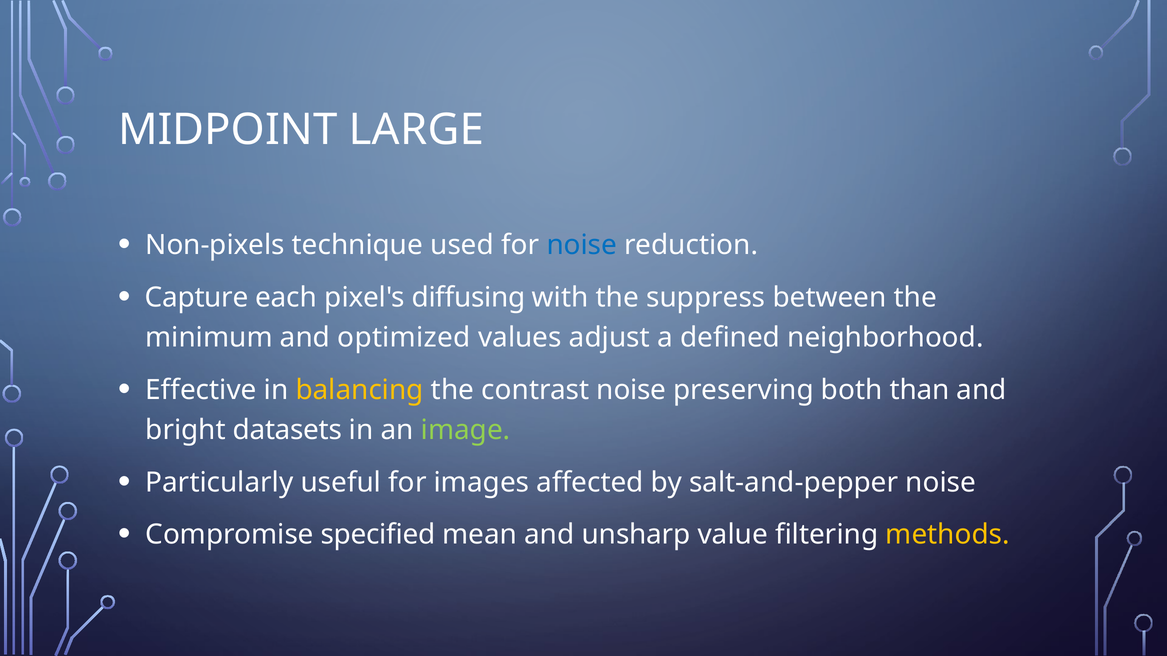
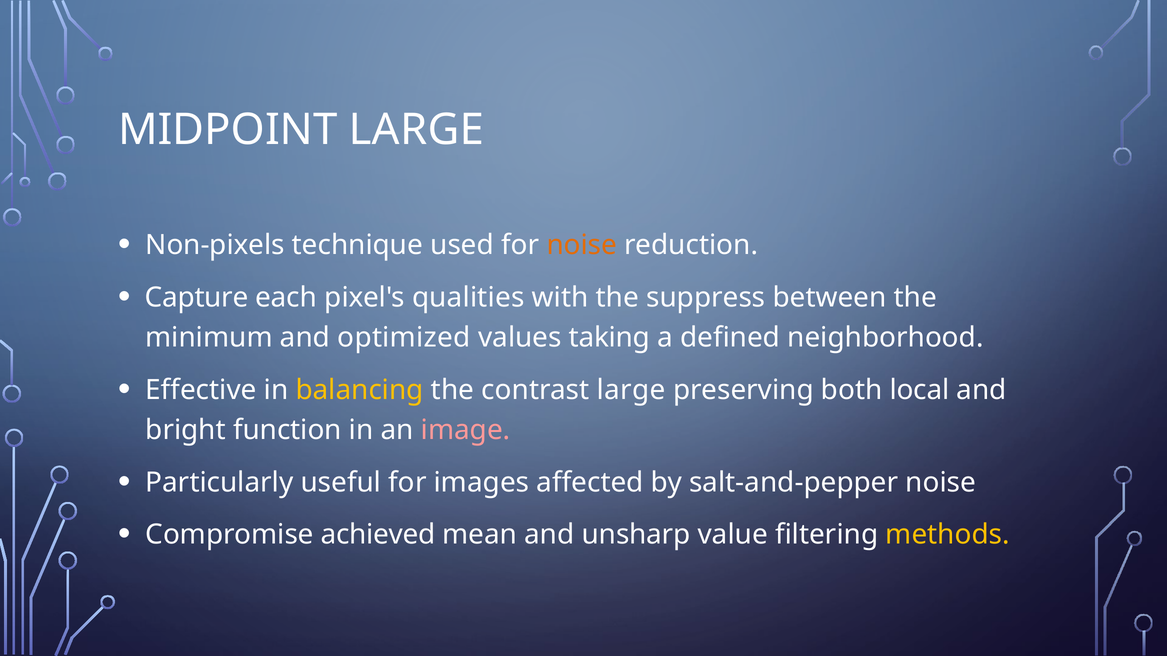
noise at (582, 245) colour: blue -> orange
diffusing: diffusing -> qualities
adjust: adjust -> taking
contrast noise: noise -> large
than: than -> local
datasets: datasets -> function
image colour: light green -> pink
specified: specified -> achieved
